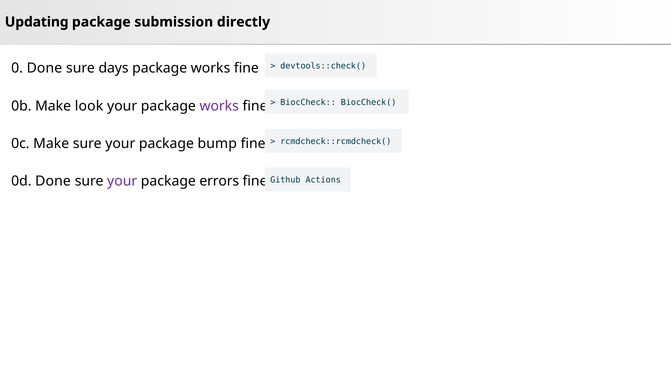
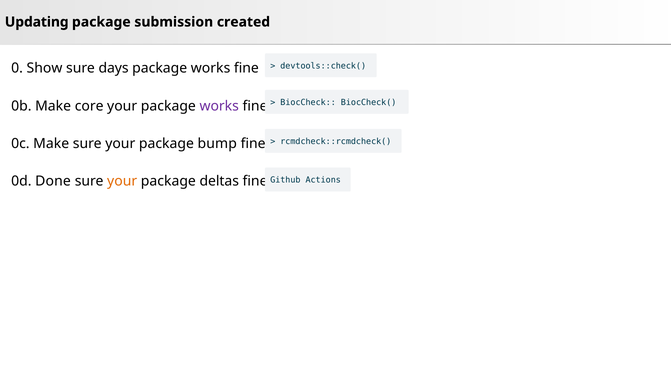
directly: directly -> created
0 Done: Done -> Show
look: look -> core
your at (122, 182) colour: purple -> orange
errors: errors -> deltas
